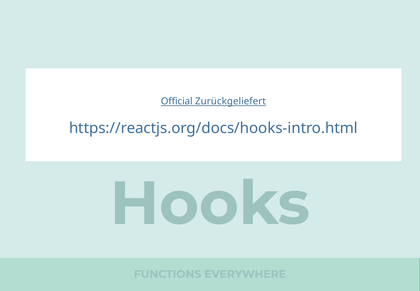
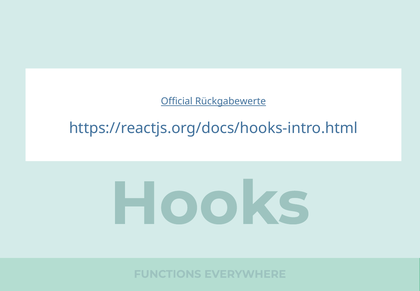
Zurückgeliefert: Zurückgeliefert -> Rückgabewerte
